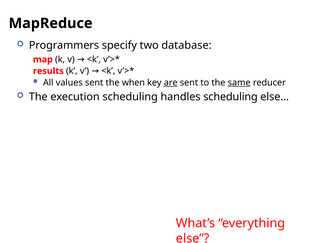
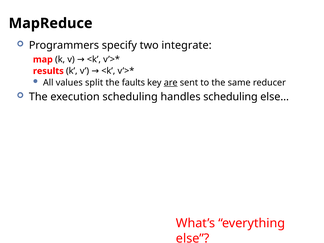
database: database -> integrate
values sent: sent -> split
when: when -> faults
same underline: present -> none
